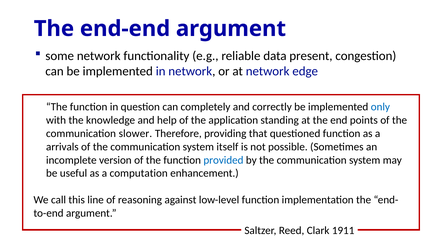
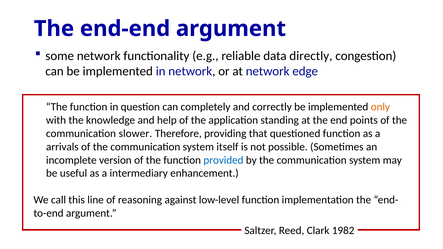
present: present -> directly
only colour: blue -> orange
computation: computation -> intermediary
1911: 1911 -> 1982
